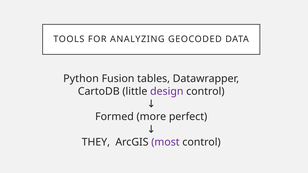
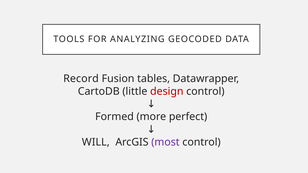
Python: Python -> Record
design colour: purple -> red
THEY: THEY -> WILL
